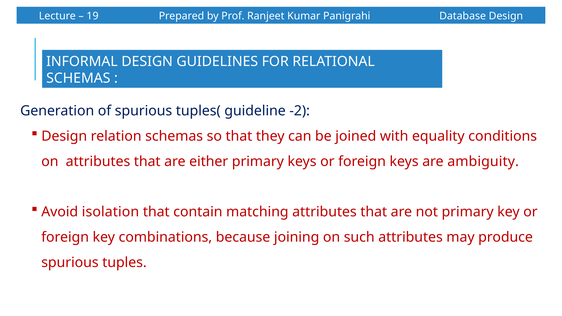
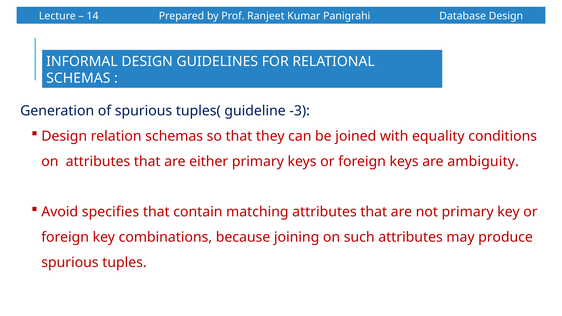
19: 19 -> 14
-2: -2 -> -3
isolation: isolation -> specifies
